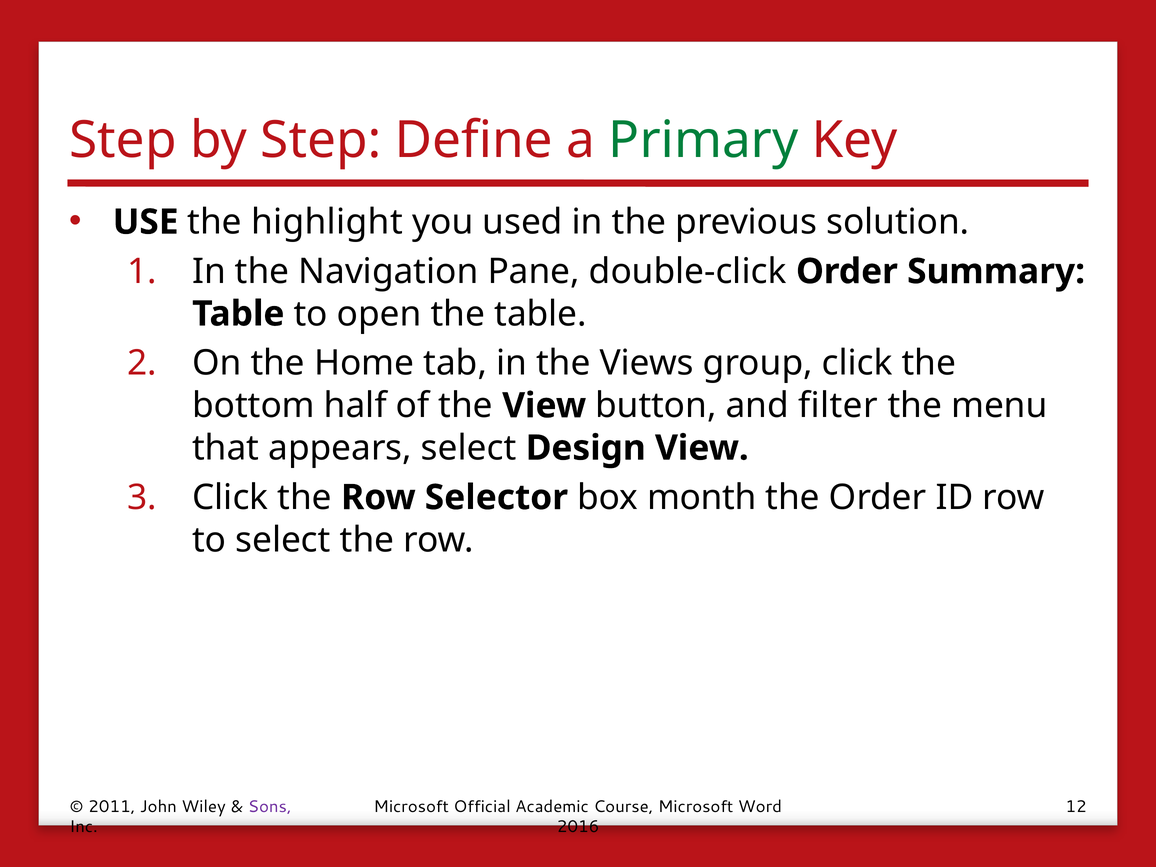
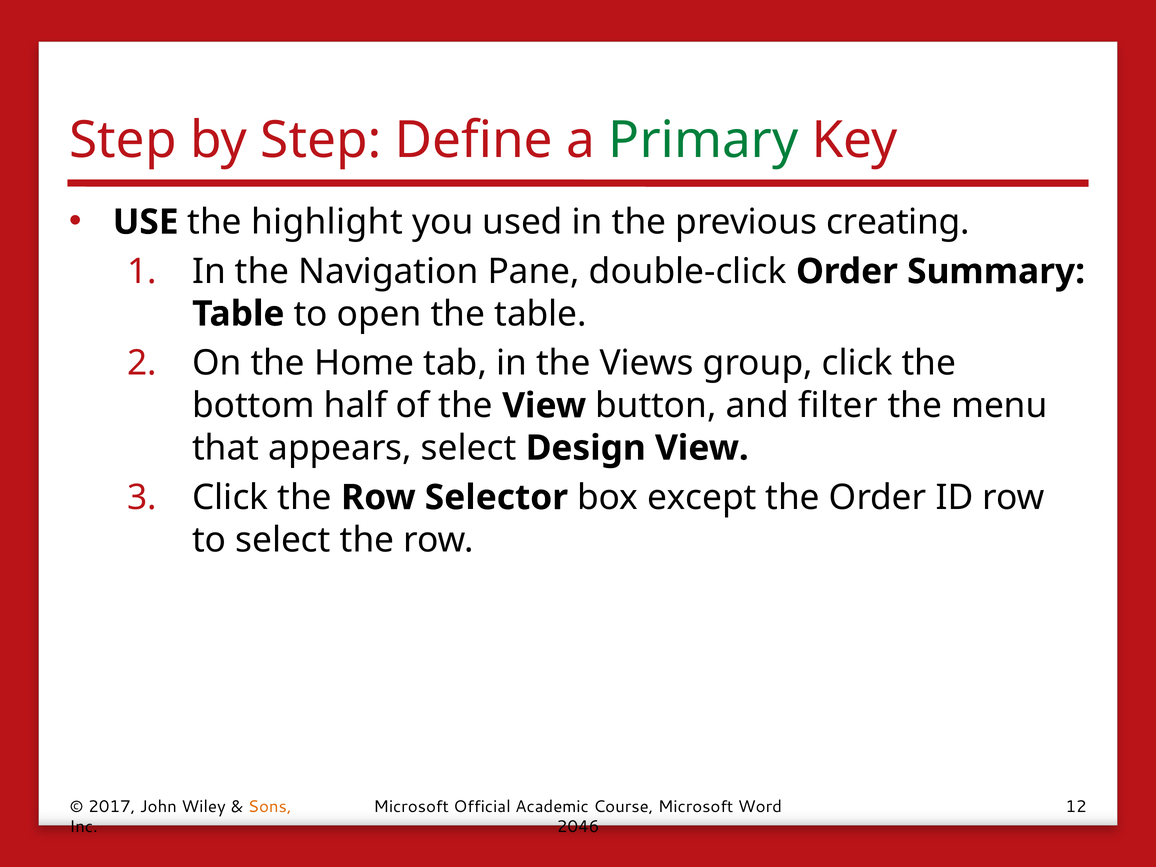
solution: solution -> creating
month: month -> except
2011: 2011 -> 2017
Sons colour: purple -> orange
2016: 2016 -> 2046
